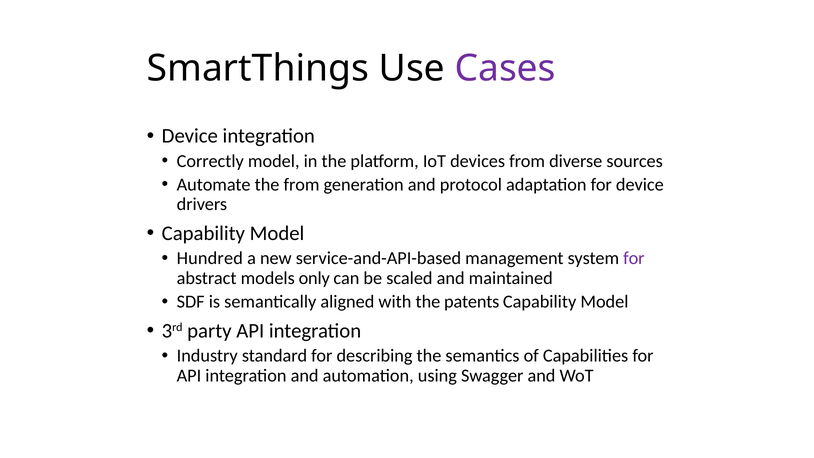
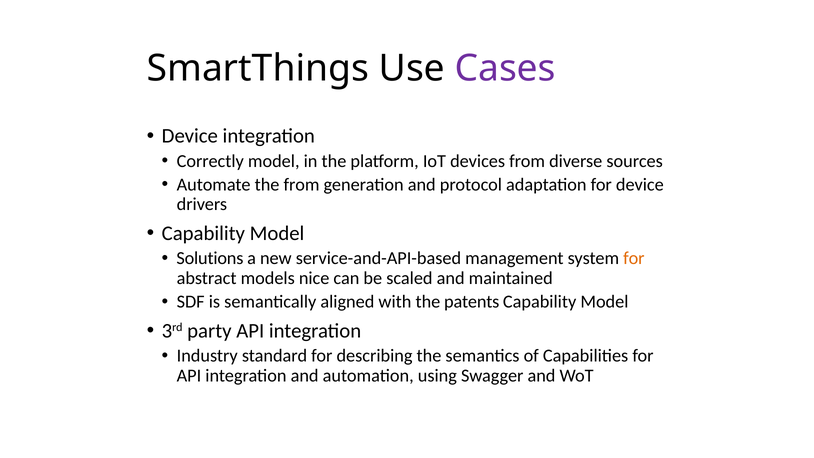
Hundred: Hundred -> Solutions
for at (634, 258) colour: purple -> orange
only: only -> nice
